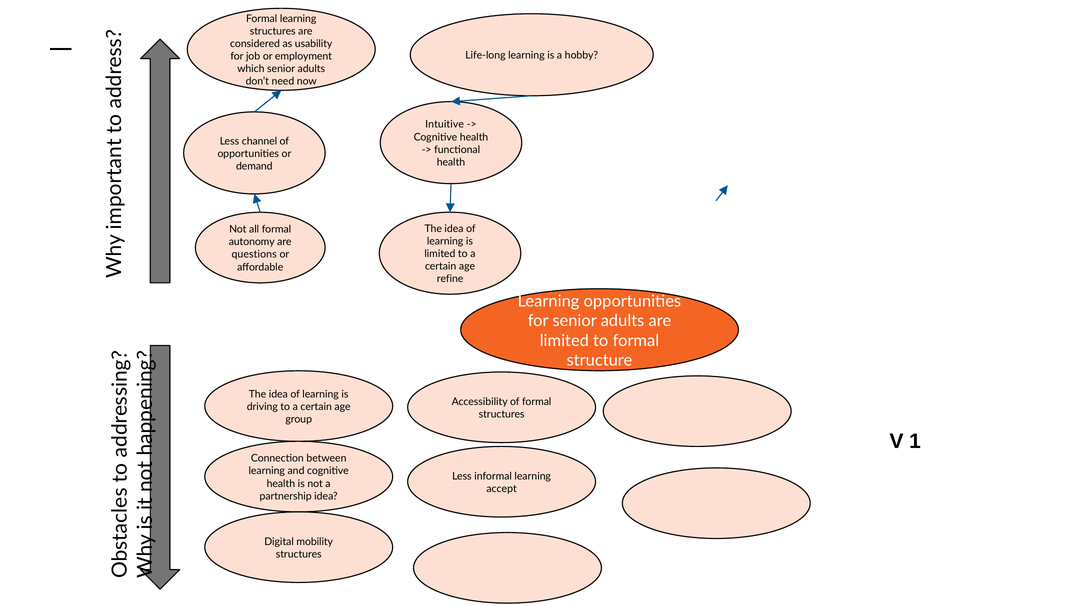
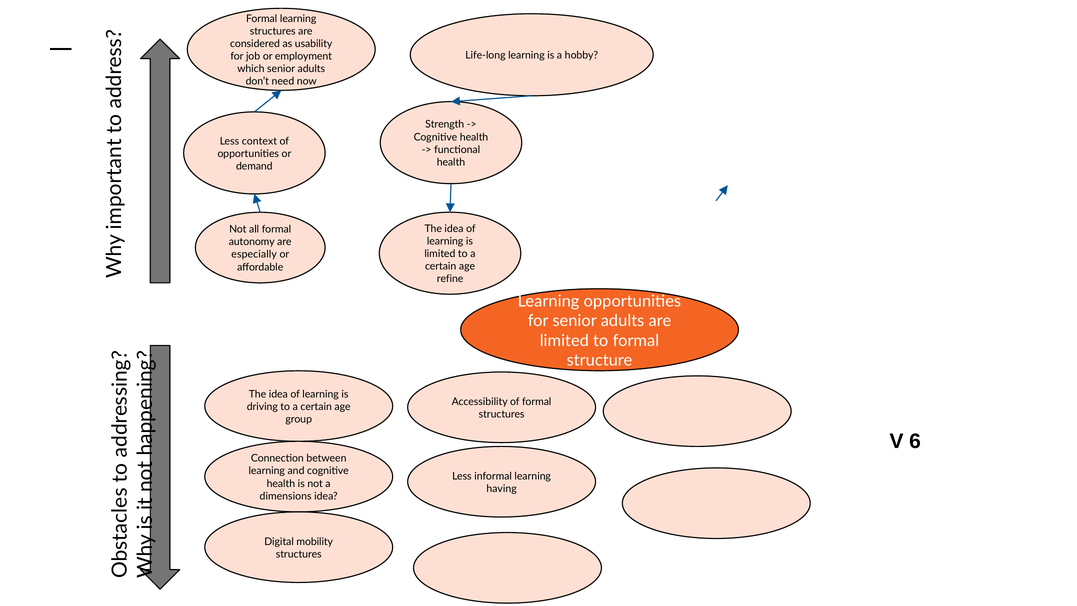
Intuitive: Intuitive -> Strength
channel: channel -> context
questions: questions -> especially
1: 1 -> 6
accept: accept -> having
partnership: partnership -> dimensions
